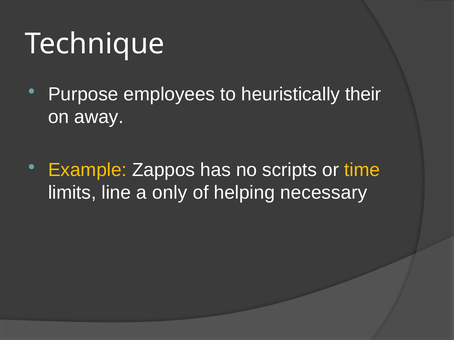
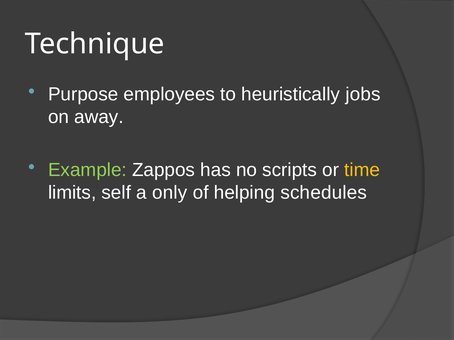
their: their -> jobs
Example colour: yellow -> light green
line: line -> self
necessary: necessary -> schedules
